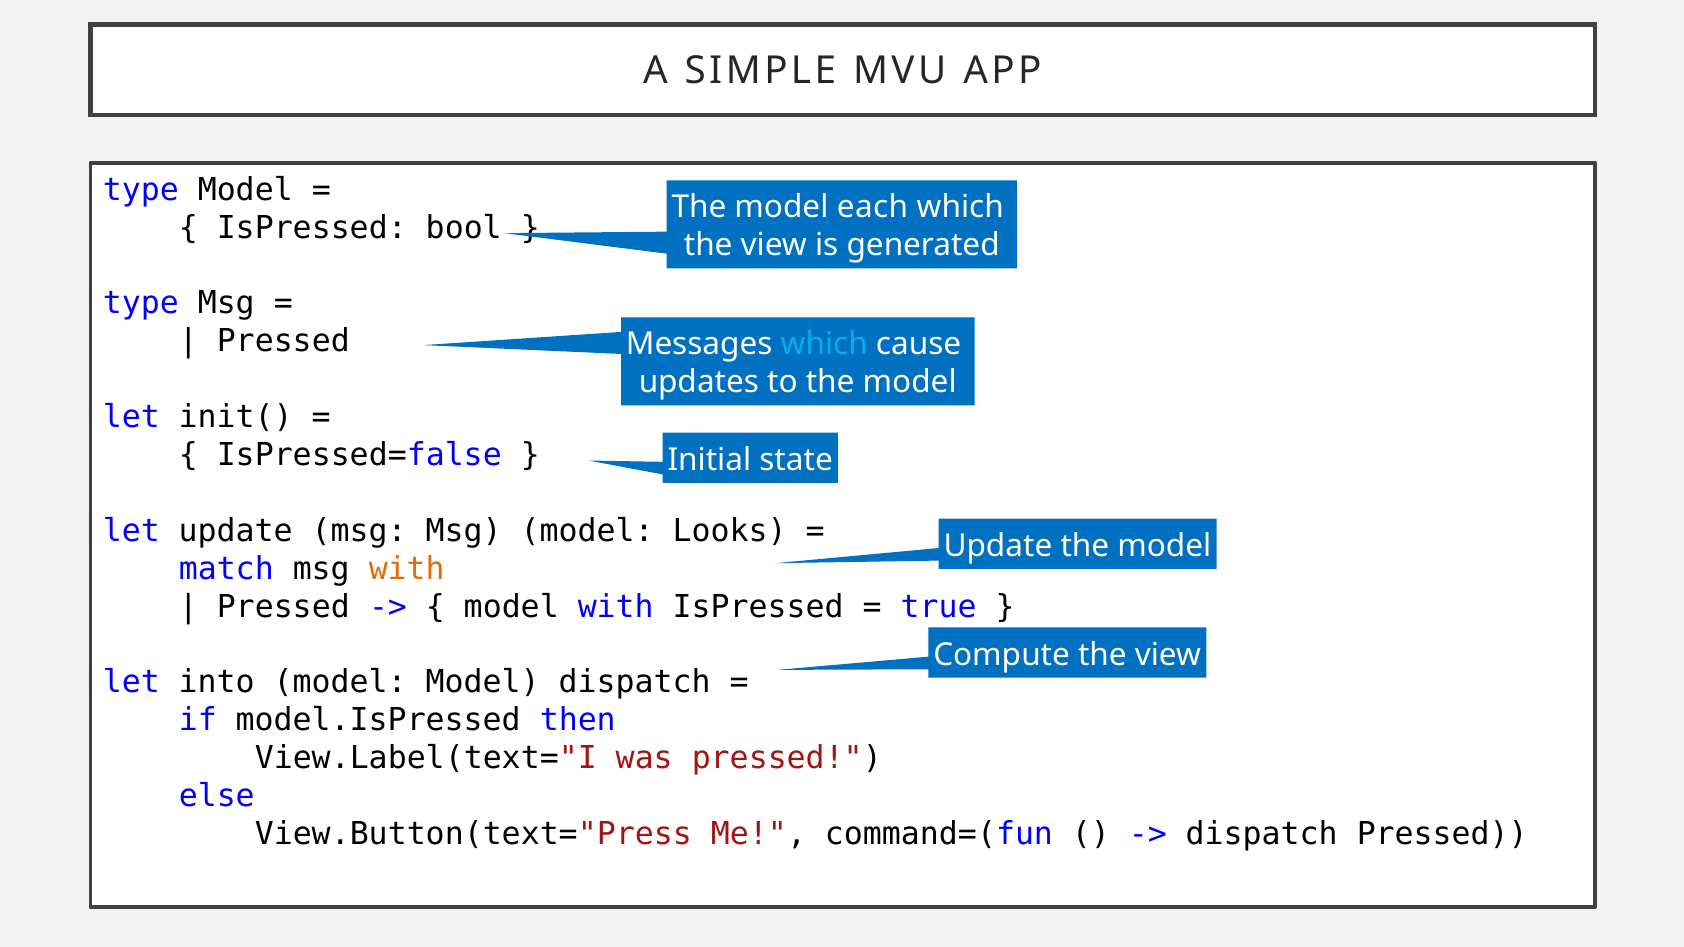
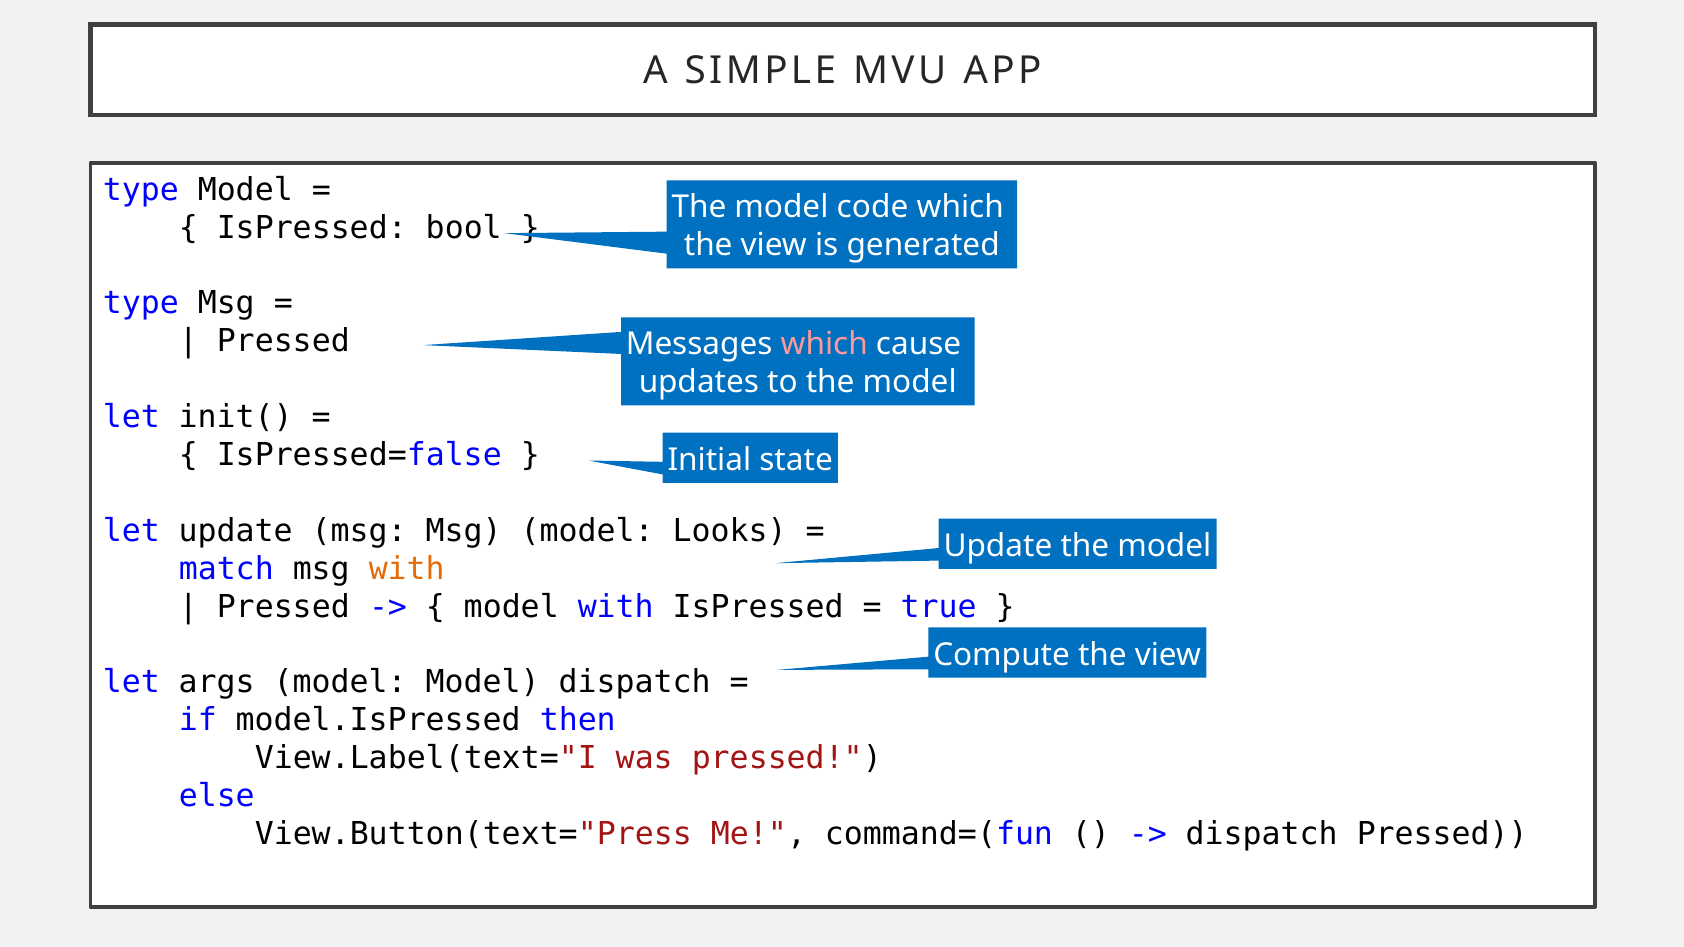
each: each -> code
which at (824, 345) colour: light blue -> pink
into: into -> args
